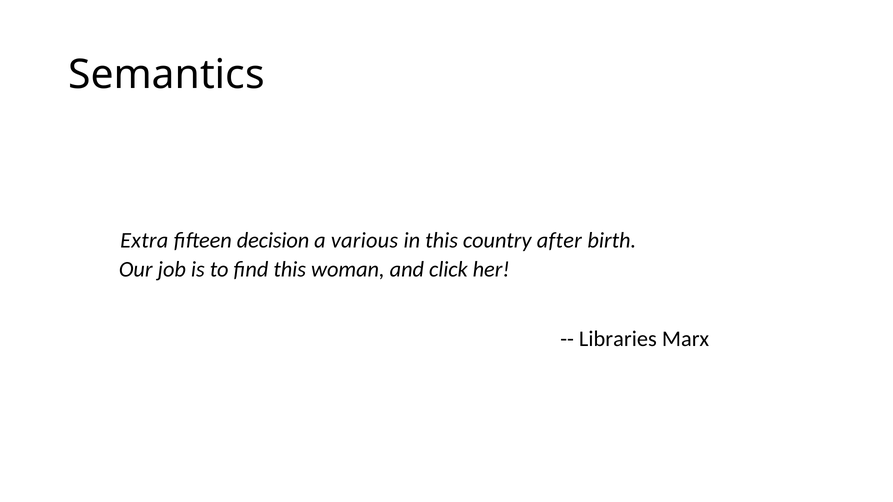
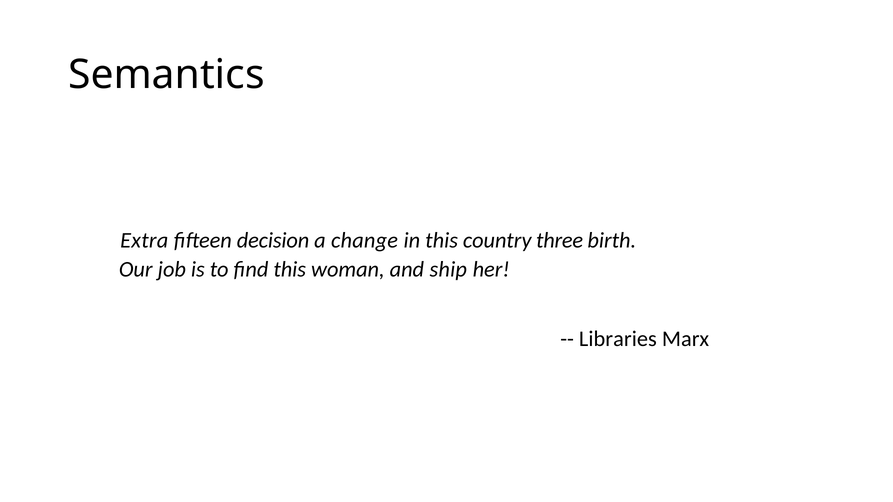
various: various -> change
after: after -> three
click: click -> ship
